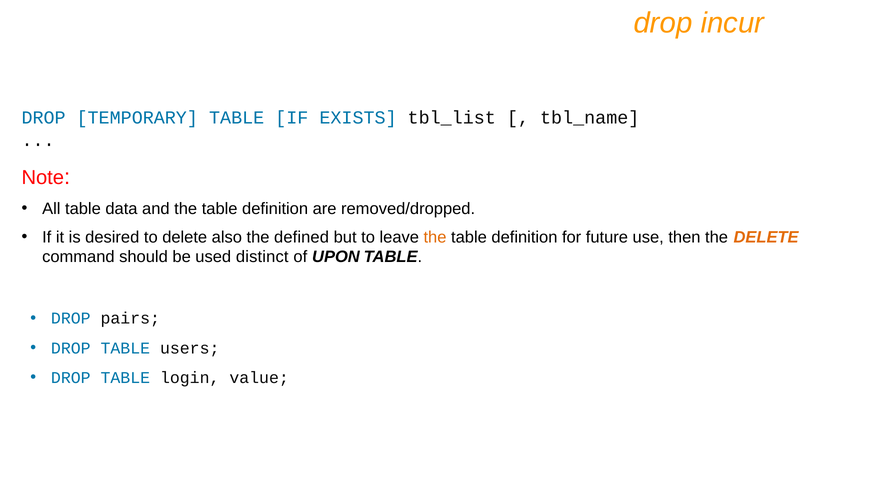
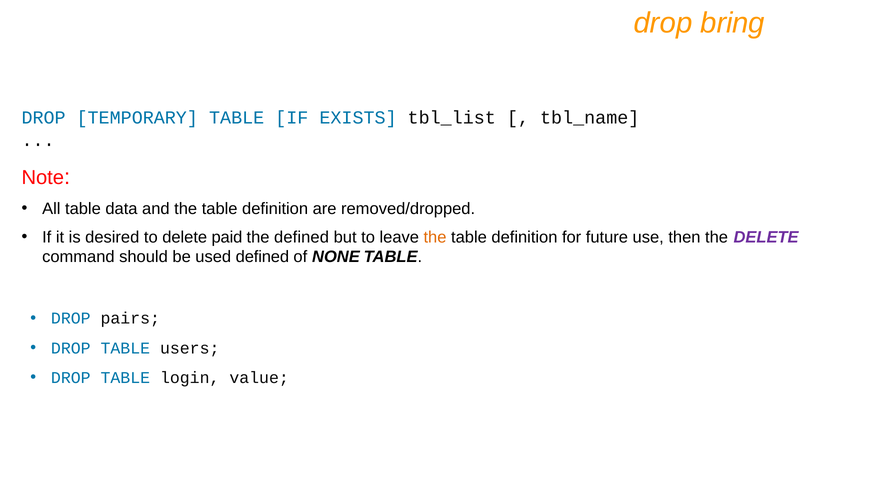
incur: incur -> bring
also: also -> paid
DELETE at (766, 237) colour: orange -> purple
used distinct: distinct -> defined
UPON: UPON -> NONE
